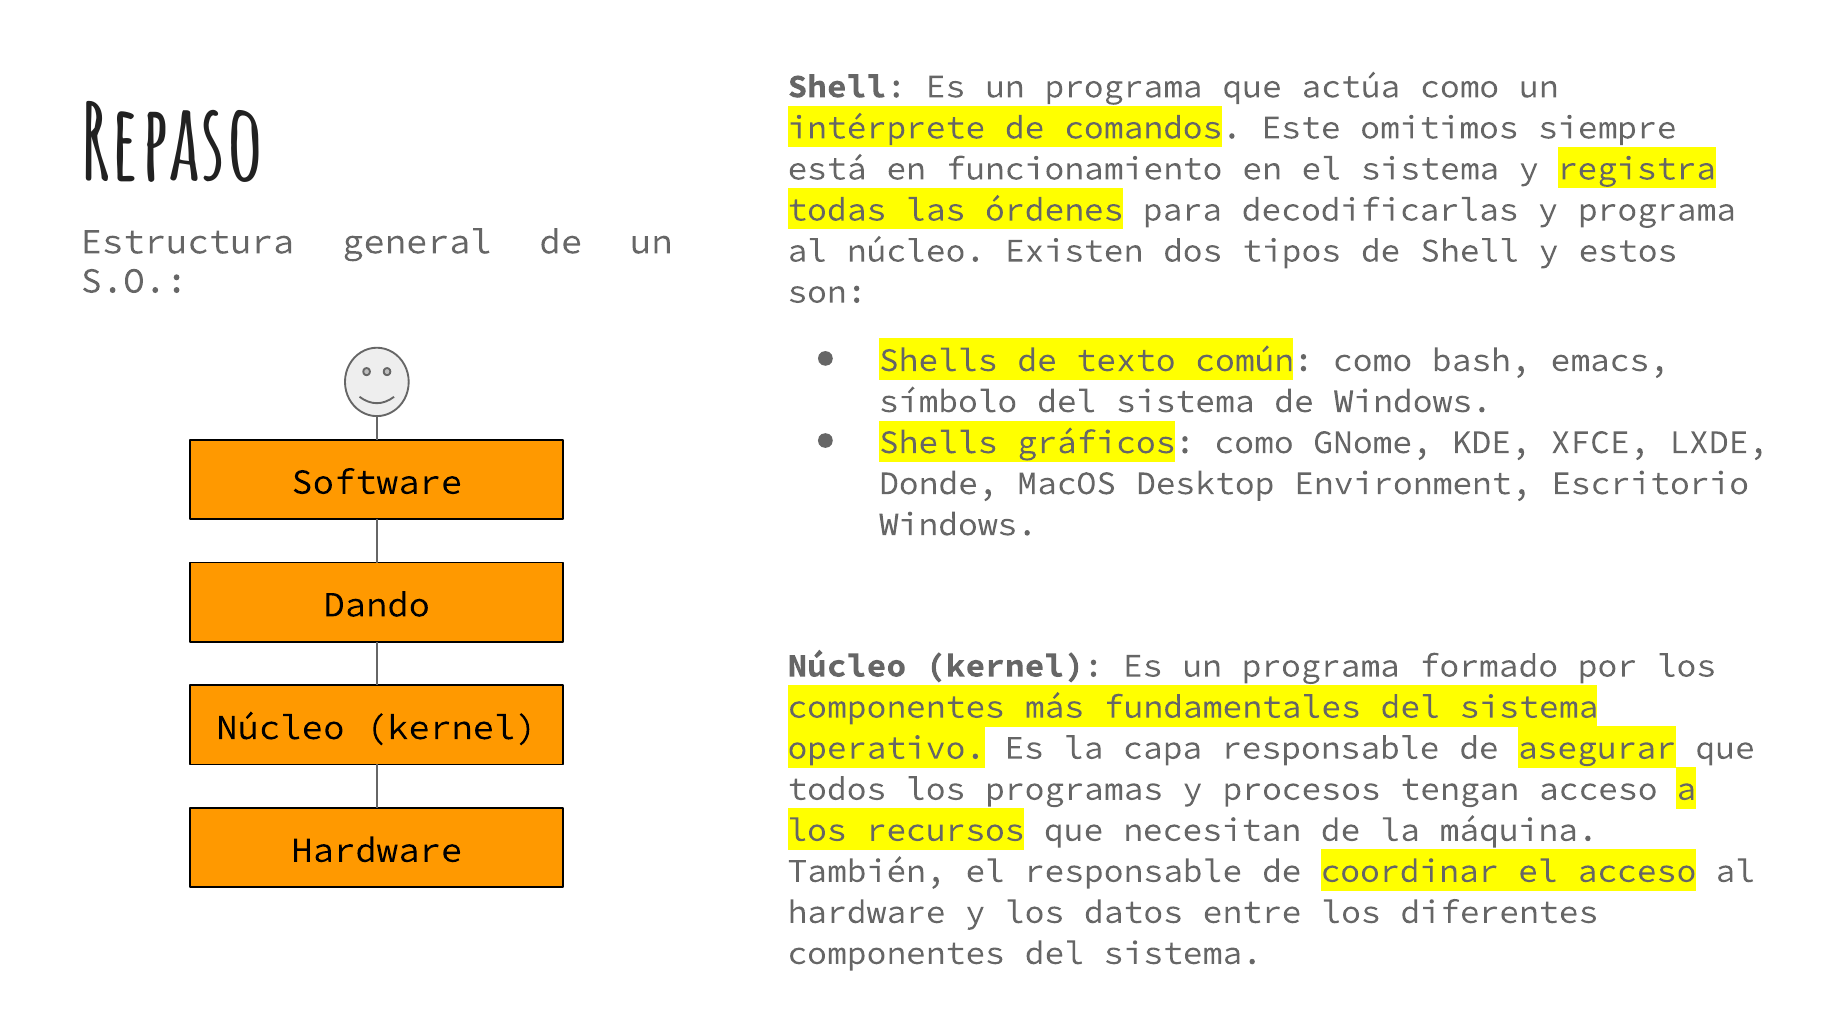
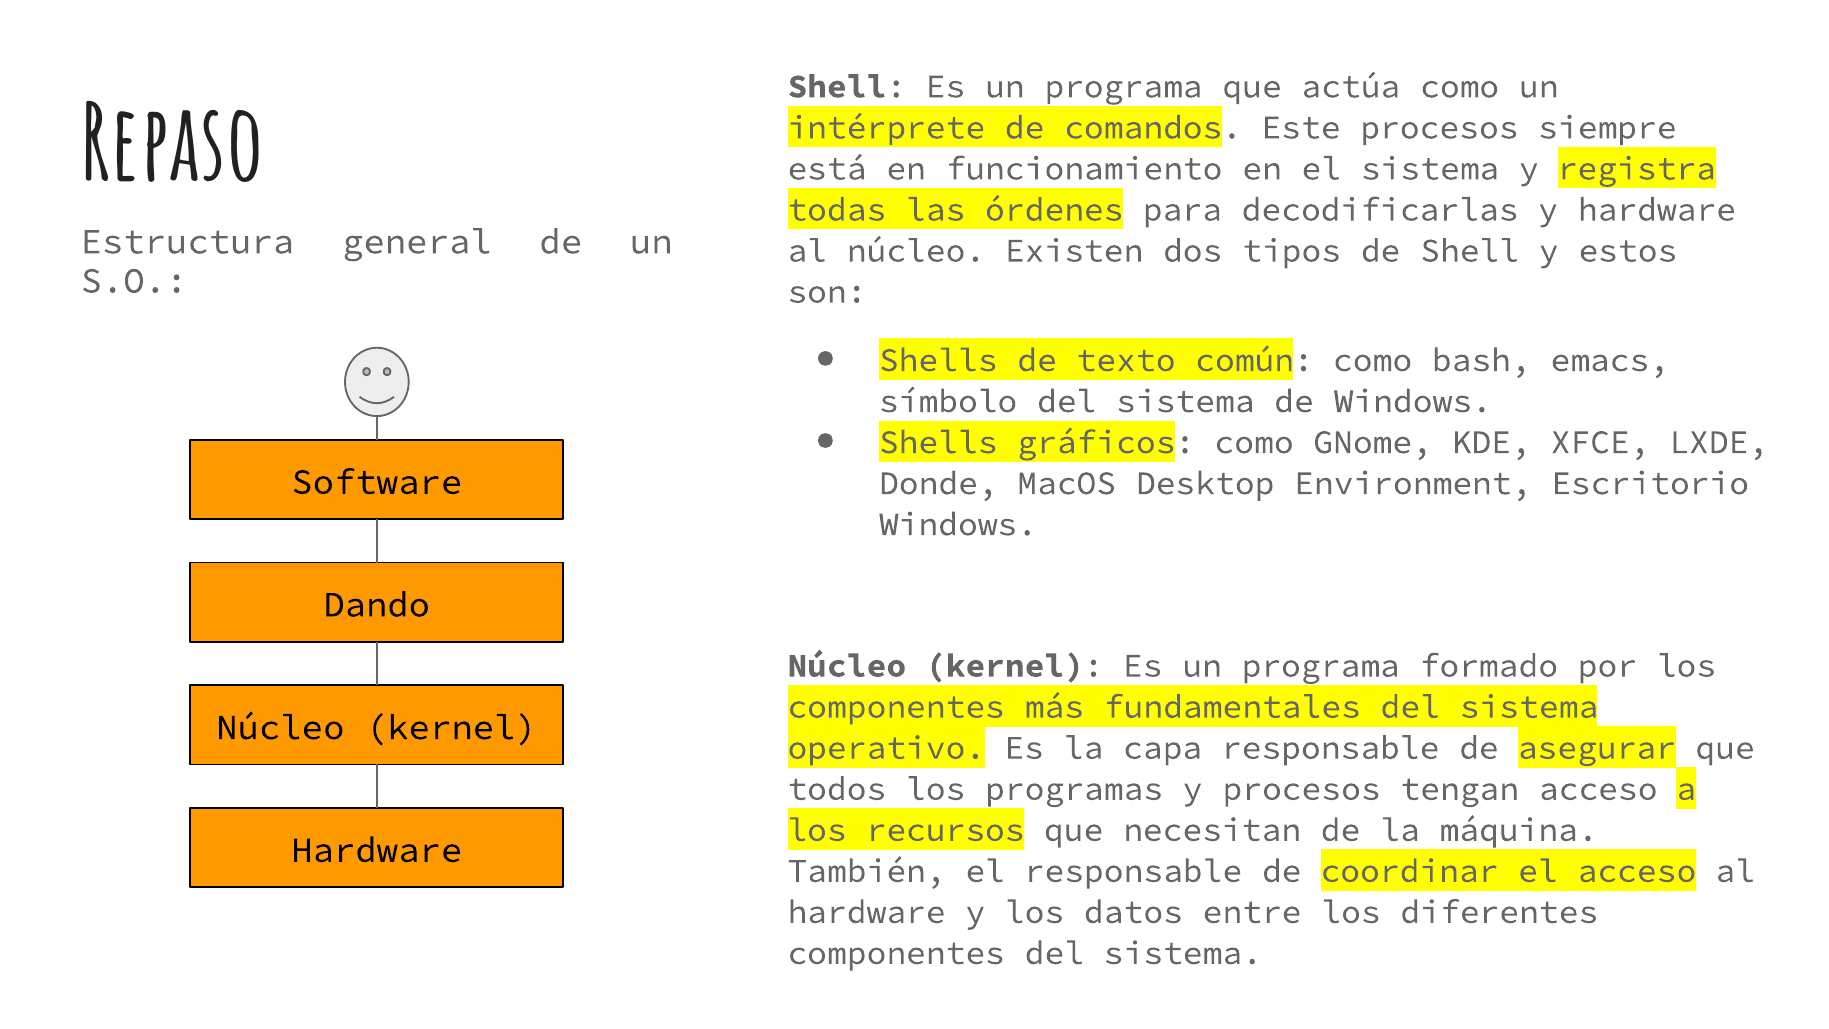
Este omitimos: omitimos -> procesos
y programa: programa -> hardware
